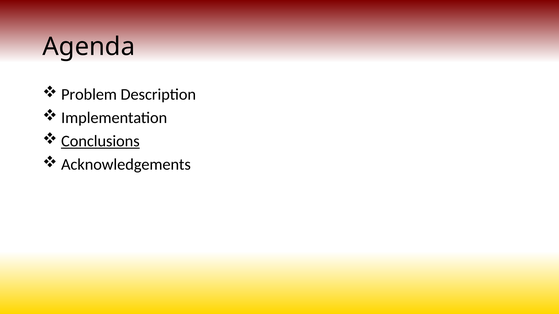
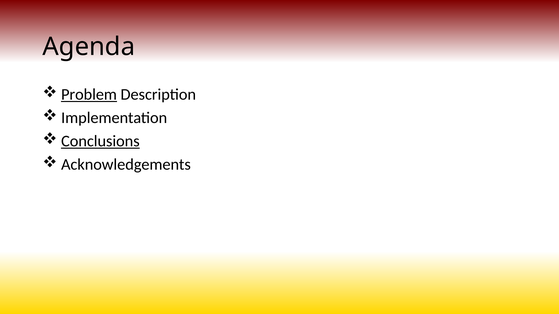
Problem underline: none -> present
